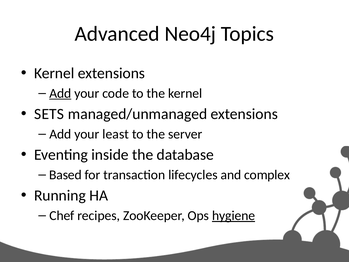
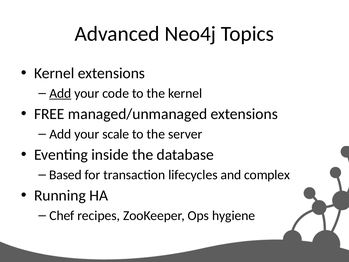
SETS: SETS -> FREE
least: least -> scale
hygiene underline: present -> none
